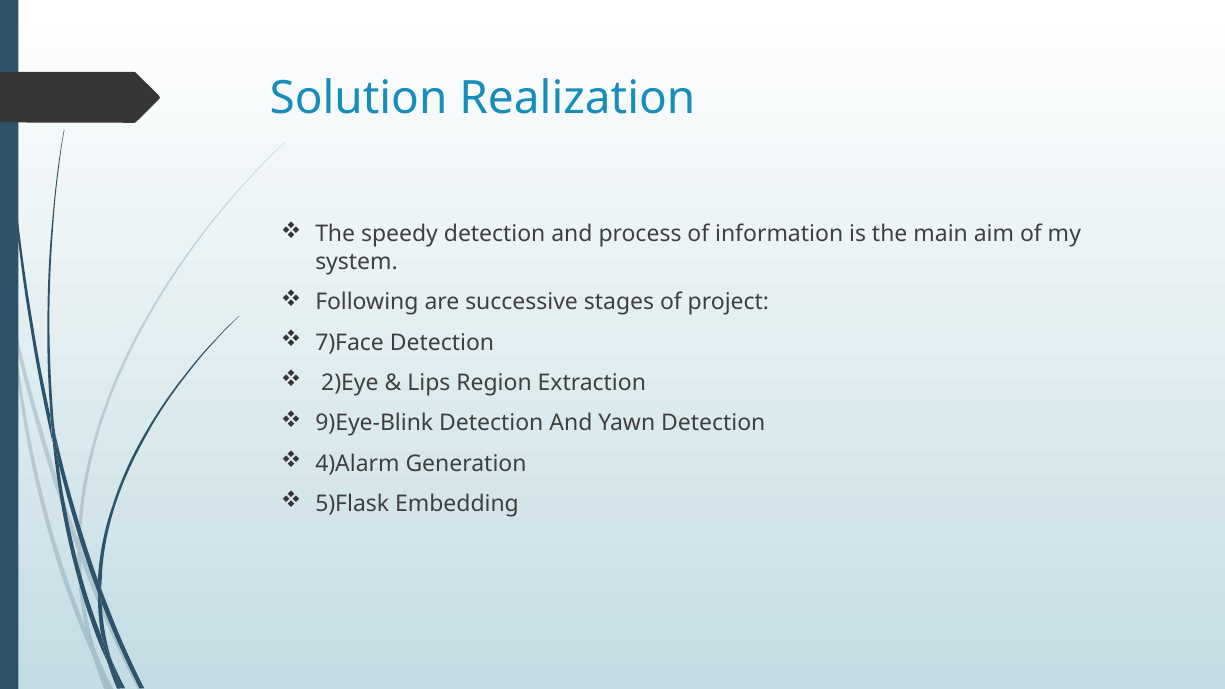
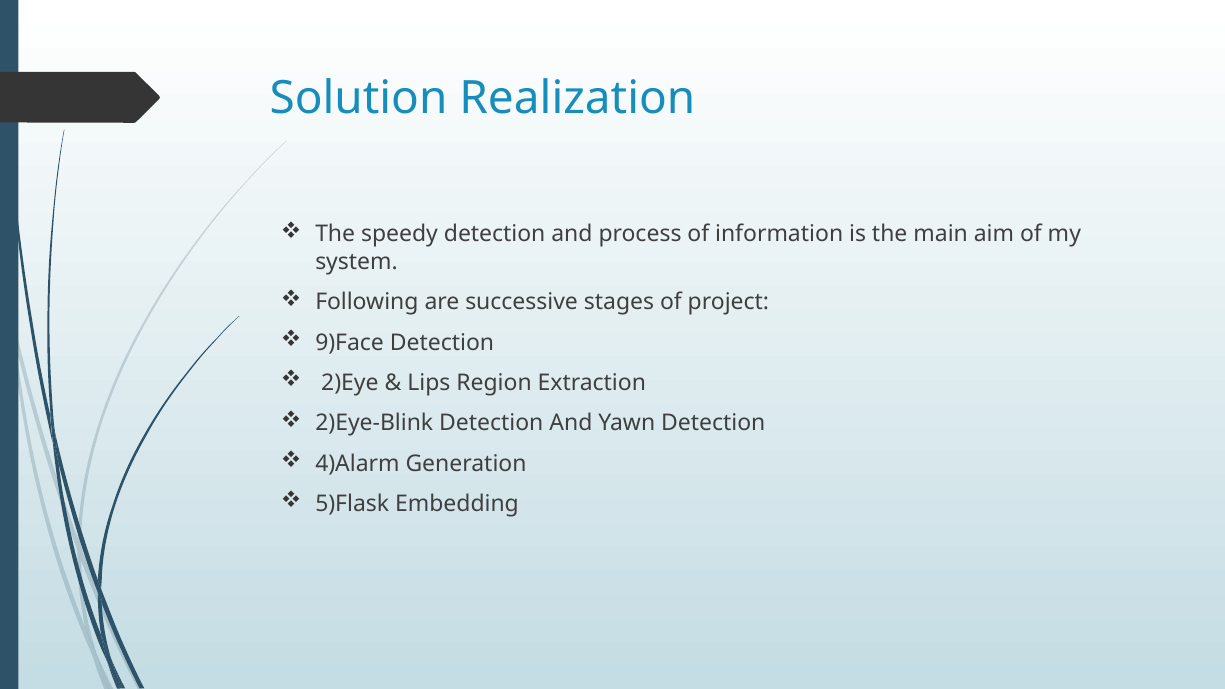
7)Face: 7)Face -> 9)Face
9)Eye-Blink: 9)Eye-Blink -> 2)Eye-Blink
